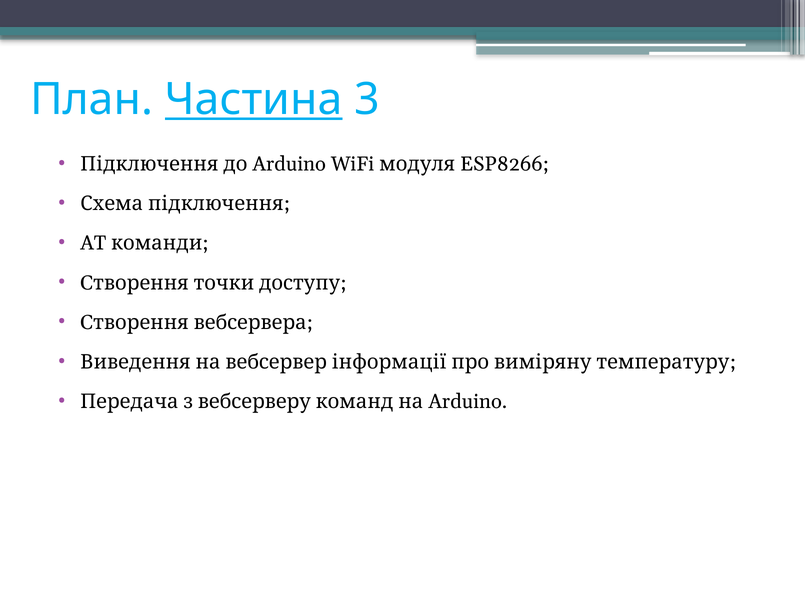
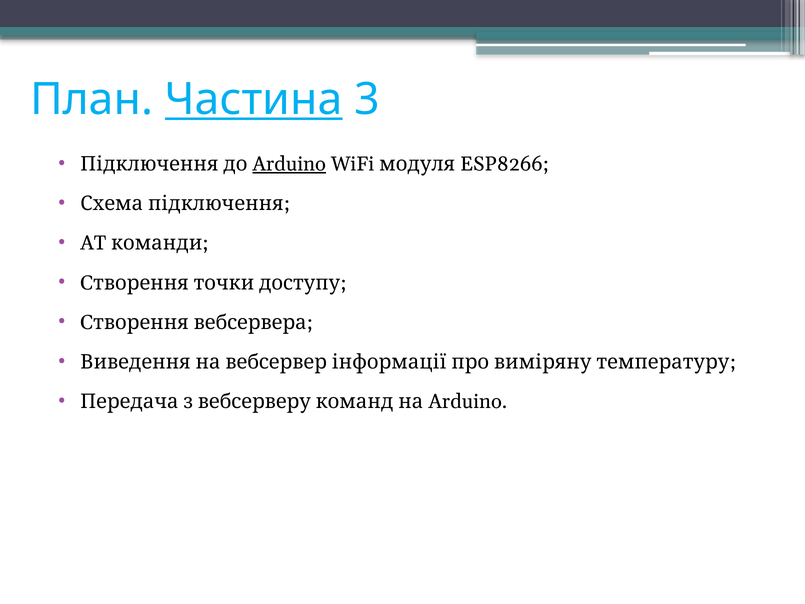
Arduino at (289, 164) underline: none -> present
